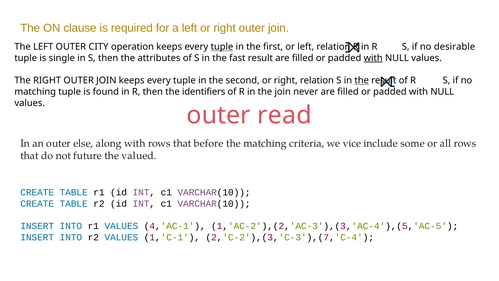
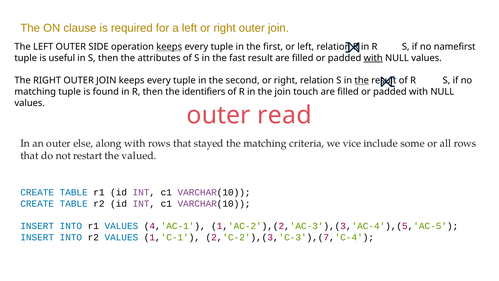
CITY: CITY -> SIDE
keeps at (169, 47) underline: none -> present
tuple at (222, 47) underline: present -> none
desirable: desirable -> namefirst
single: single -> useful
never: never -> touch
before: before -> stayed
future: future -> restart
